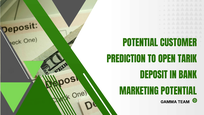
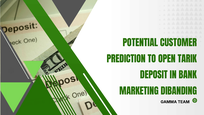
MARKETING POTENTIAL: POTENTIAL -> DIBANDING
